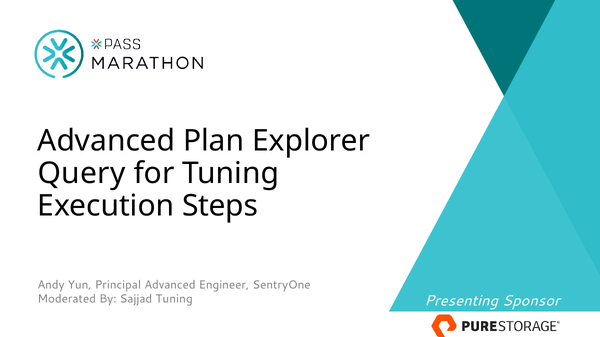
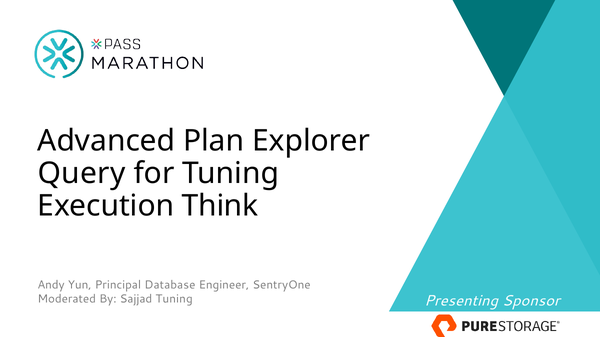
Steps: Steps -> Think
Principal Advanced: Advanced -> Database
